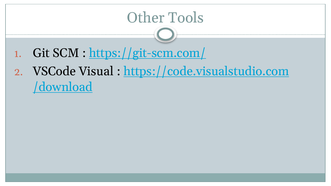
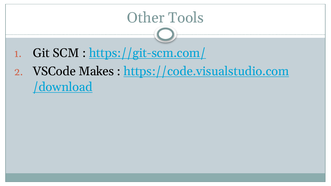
Visual: Visual -> Makes
